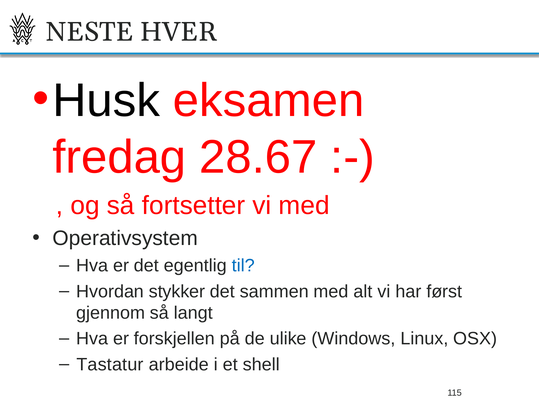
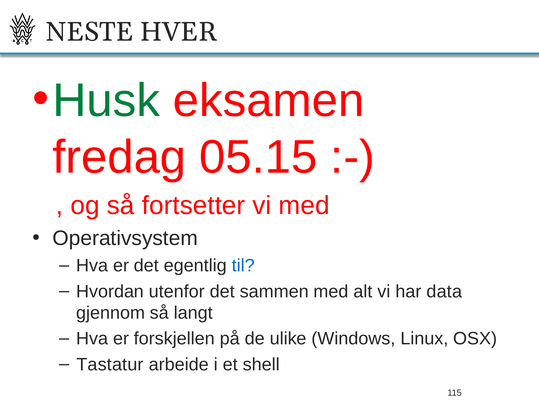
Husk colour: black -> green
28.67: 28.67 -> 05.15
stykker: stykker -> utenfor
først: først -> data
